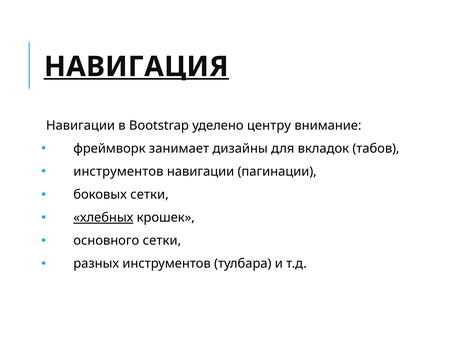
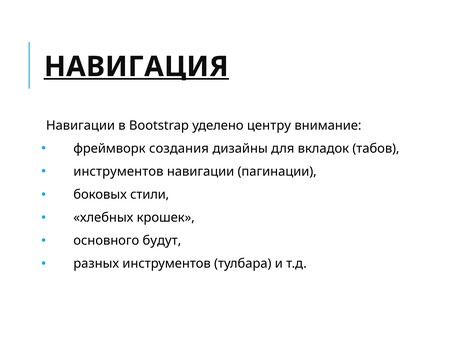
занимает: занимает -> создания
боковых сетки: сетки -> стили
хлебных underline: present -> none
основного сетки: сетки -> будут
